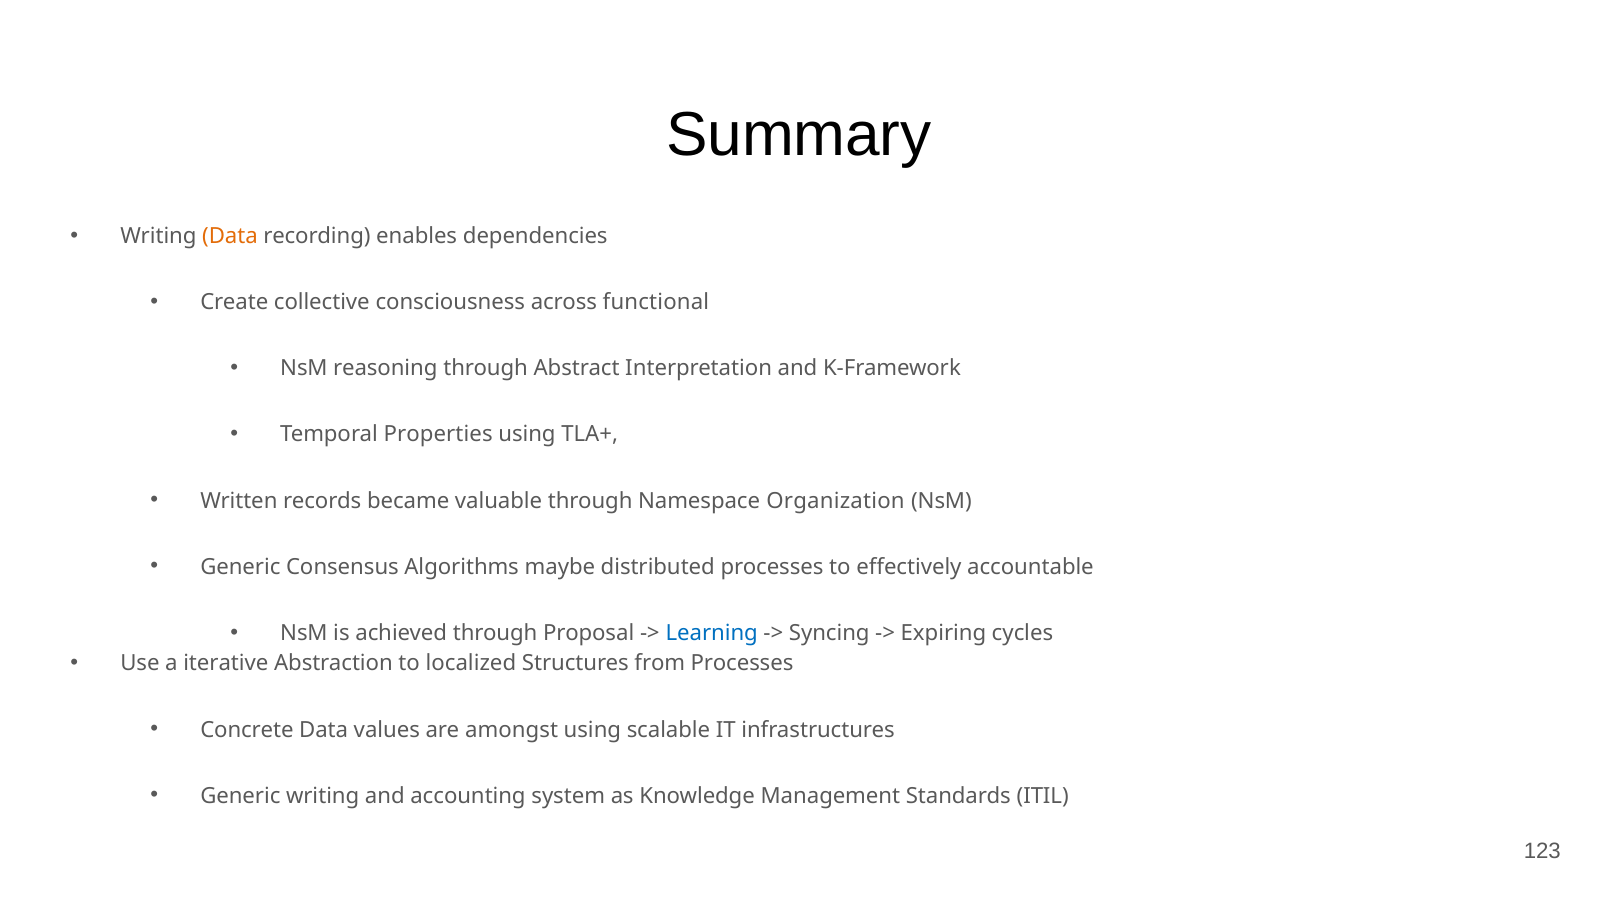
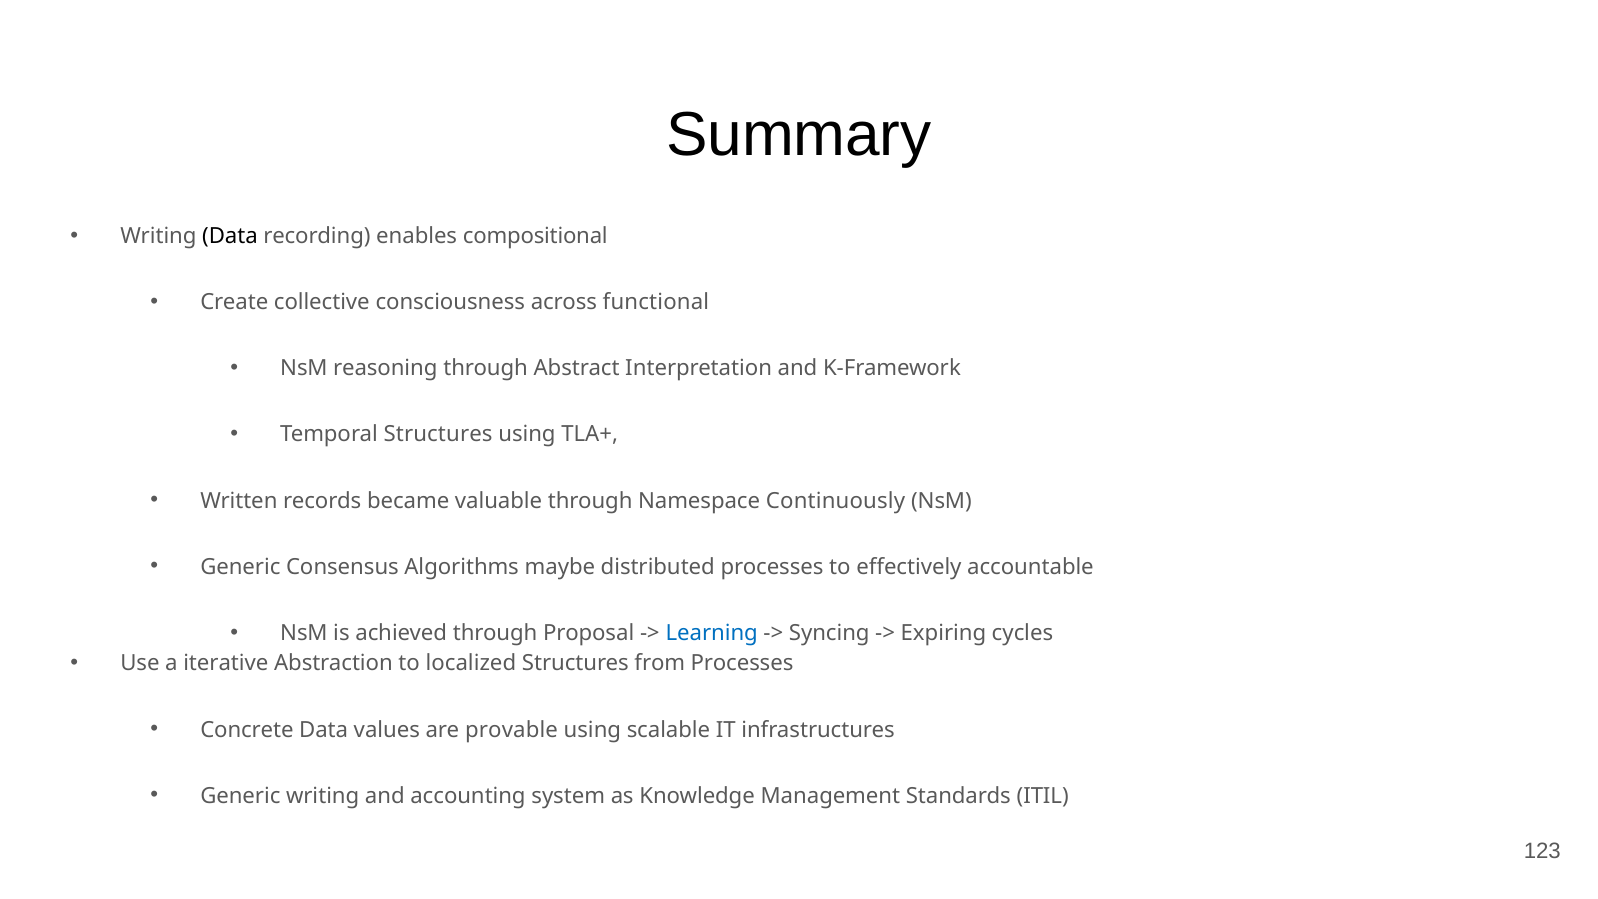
Data at (230, 236) colour: orange -> black
dependencies: dependencies -> compositional
Temporal Properties: Properties -> Structures
Organization: Organization -> Continuously
amongst: amongst -> provable
